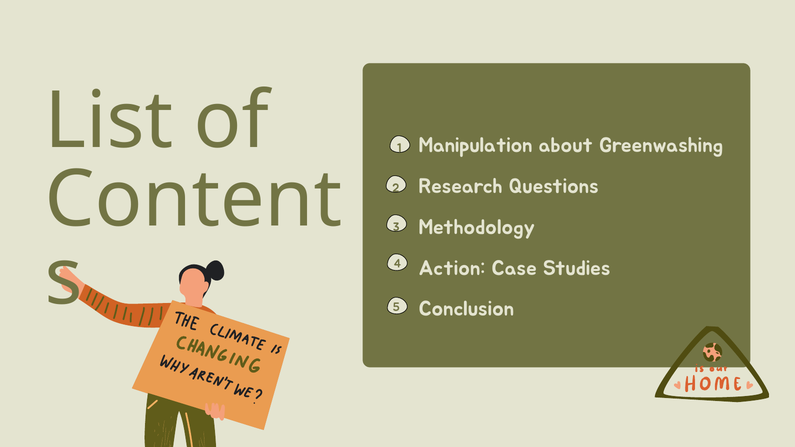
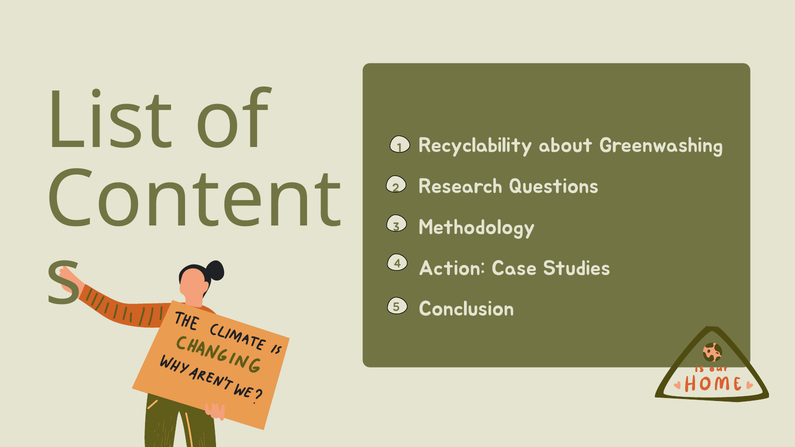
Manipulation: Manipulation -> Recyclability
